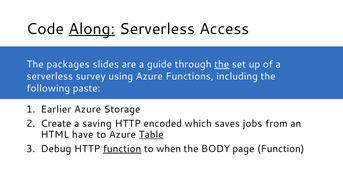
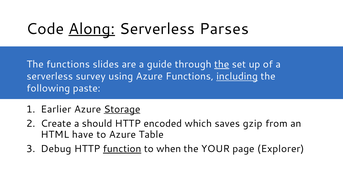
Access: Access -> Parses
The packages: packages -> functions
including underline: none -> present
Storage underline: none -> present
saving: saving -> should
jobs: jobs -> gzip
Table underline: present -> none
BODY: BODY -> YOUR
page Function: Function -> Explorer
